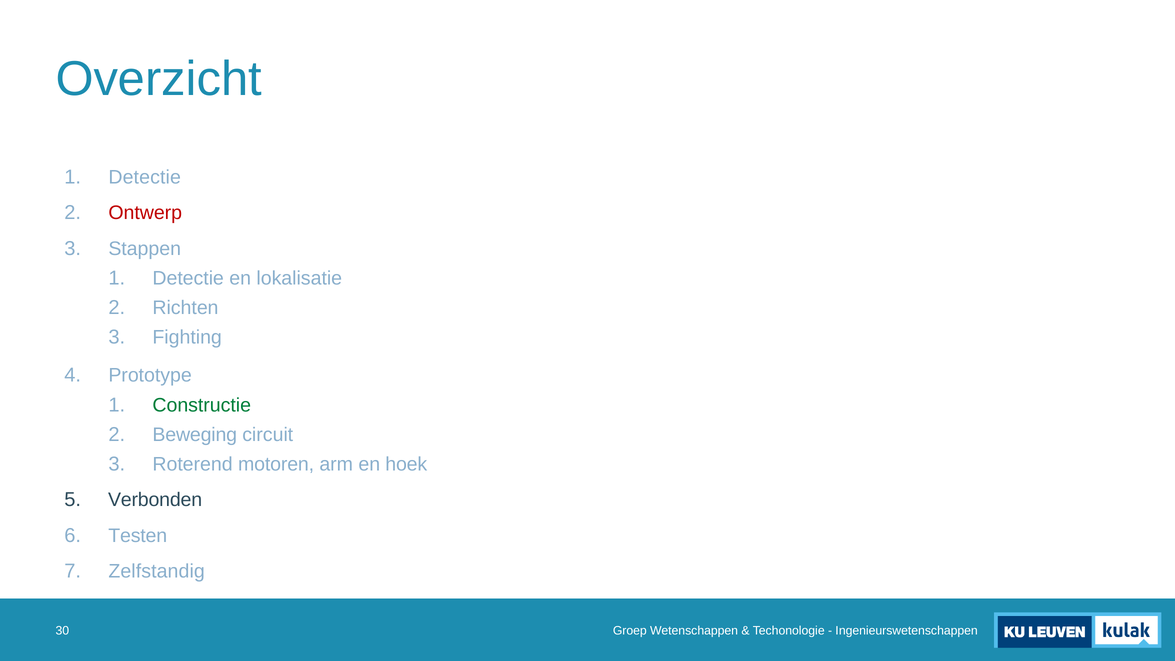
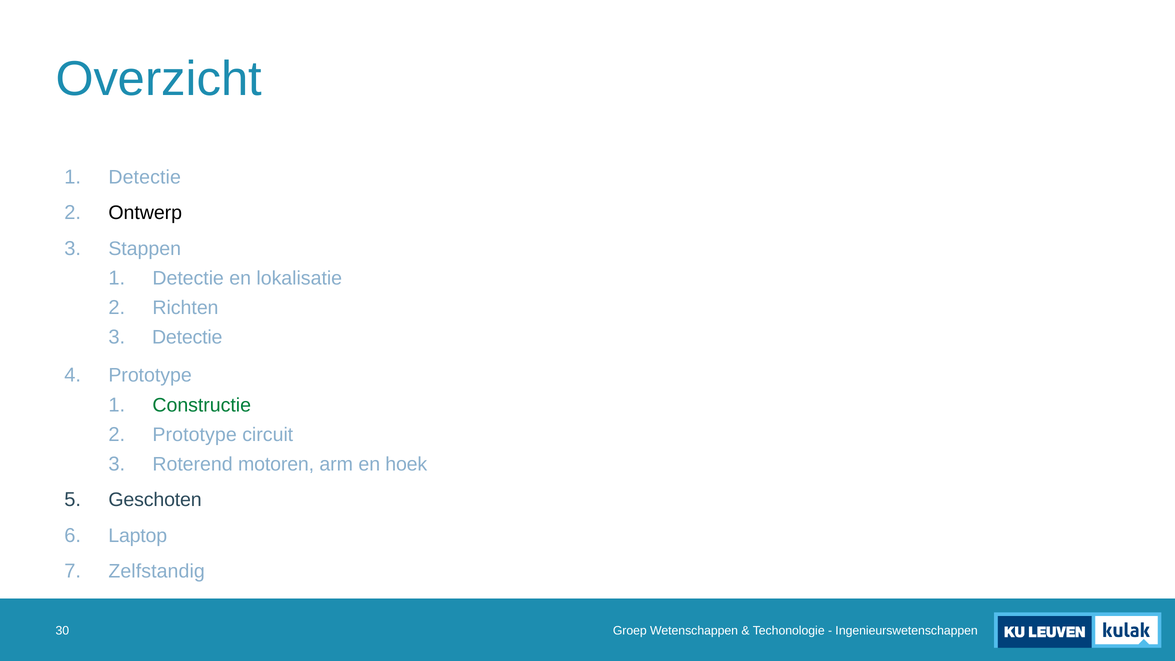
Ontwerp colour: red -> black
Fighting at (187, 337): Fighting -> Detectie
Beweging at (195, 435): Beweging -> Prototype
Verbonden: Verbonden -> Geschoten
Testen: Testen -> Laptop
